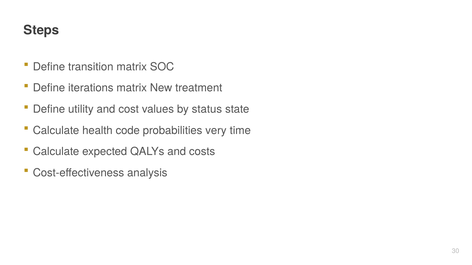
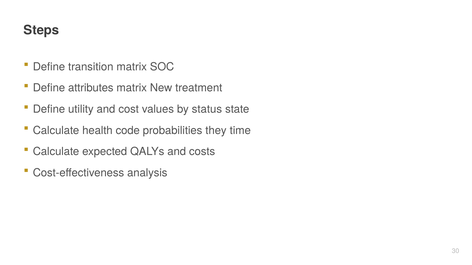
iterations: iterations -> attributes
very: very -> they
